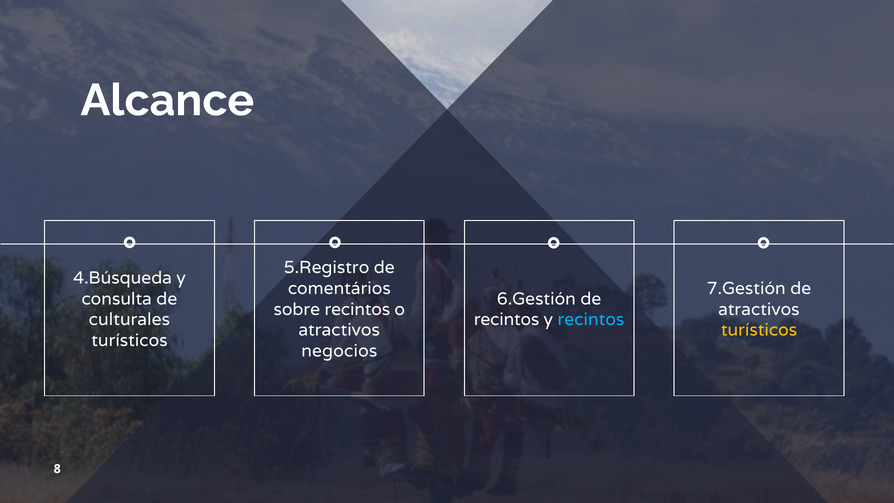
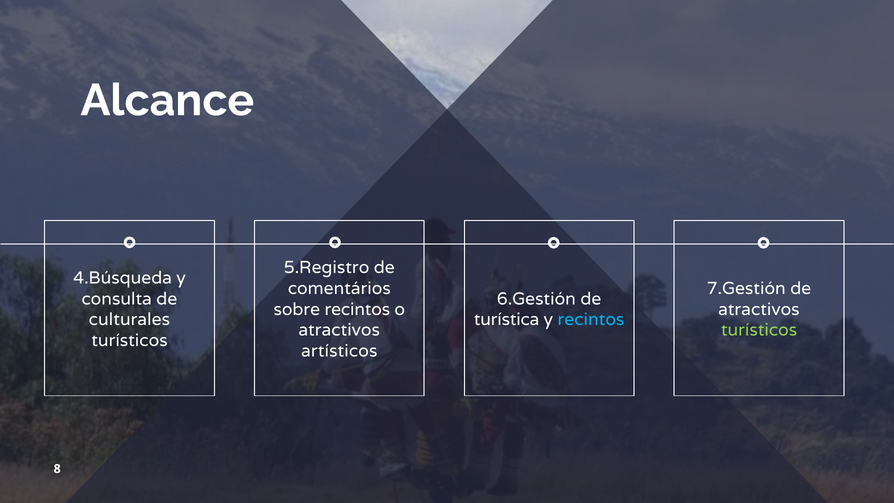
recintos at (507, 320): recintos -> turística
turísticos at (759, 330) colour: yellow -> light green
negocios: negocios -> artísticos
